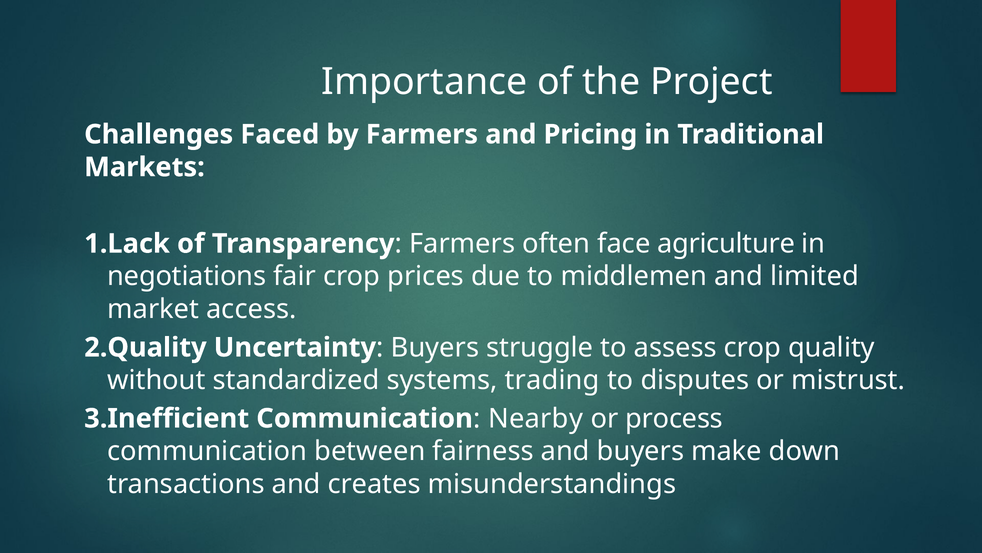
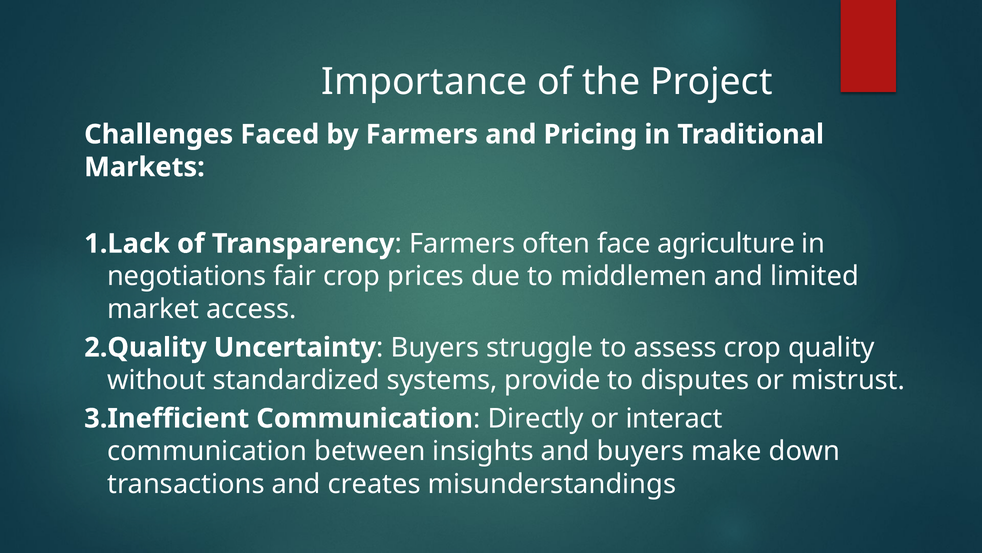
trading: trading -> provide
Nearby: Nearby -> Directly
process: process -> interact
fairness: fairness -> insights
